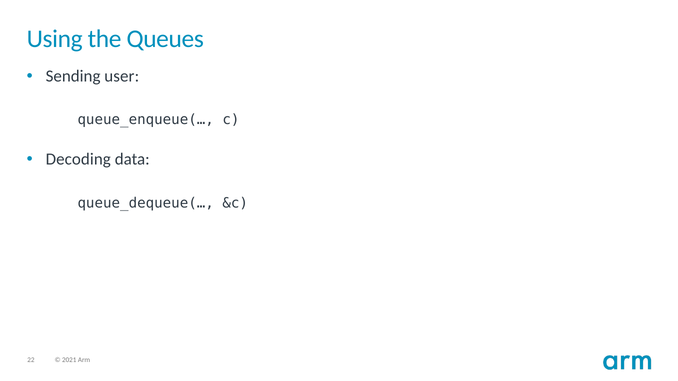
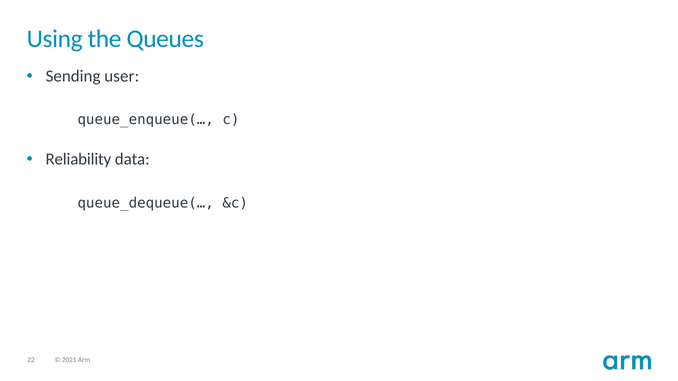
Decoding: Decoding -> Reliability
